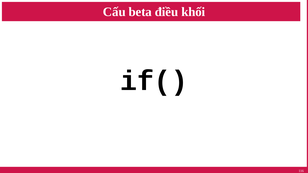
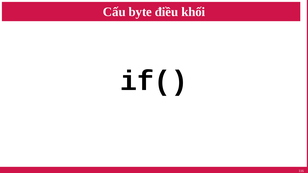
beta: beta -> byte
